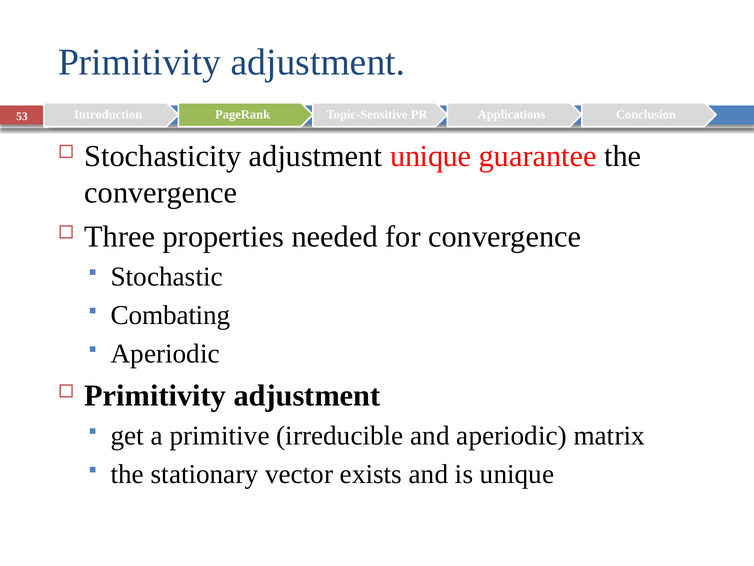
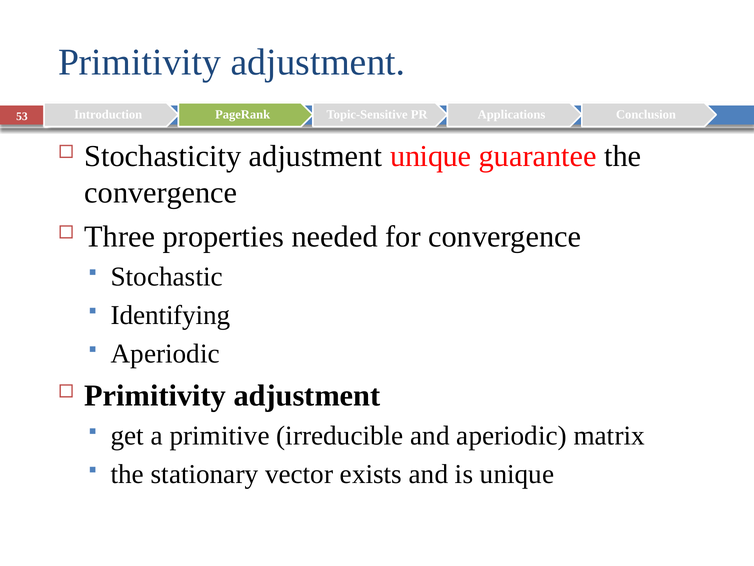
Combating: Combating -> Identifying
